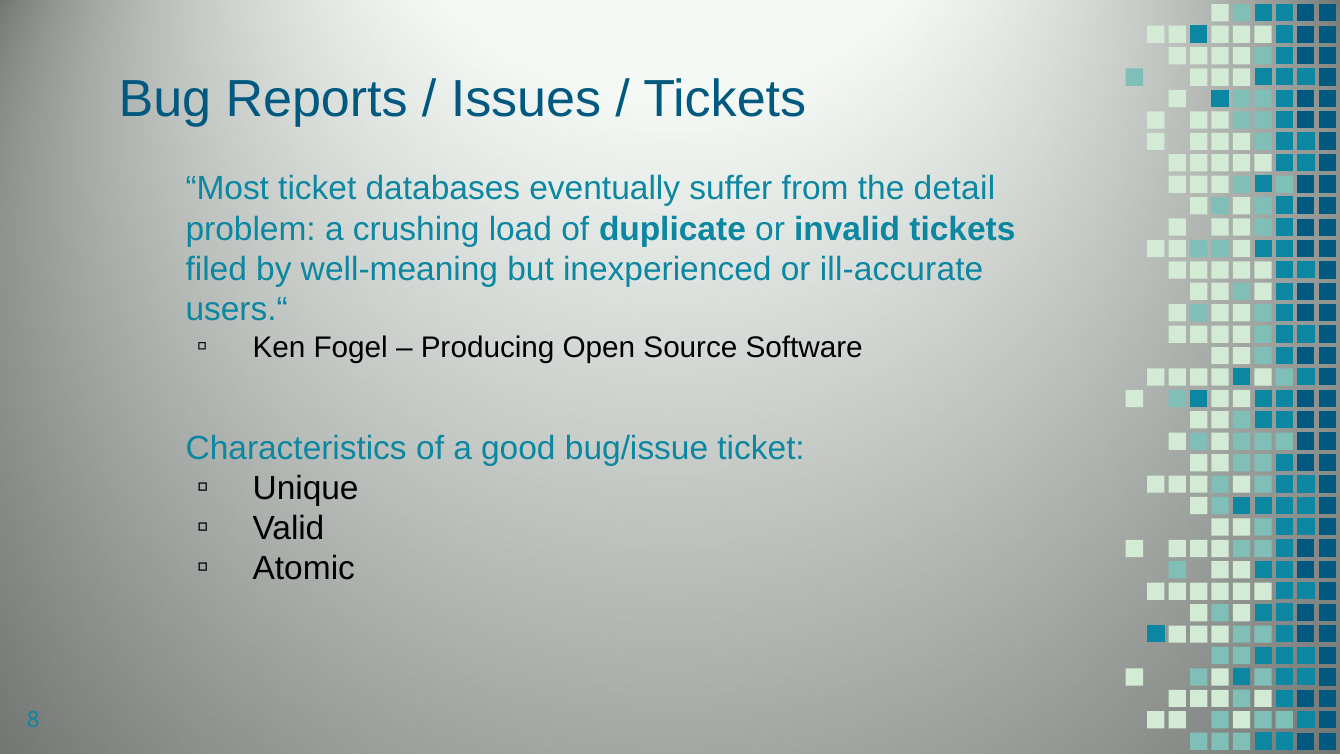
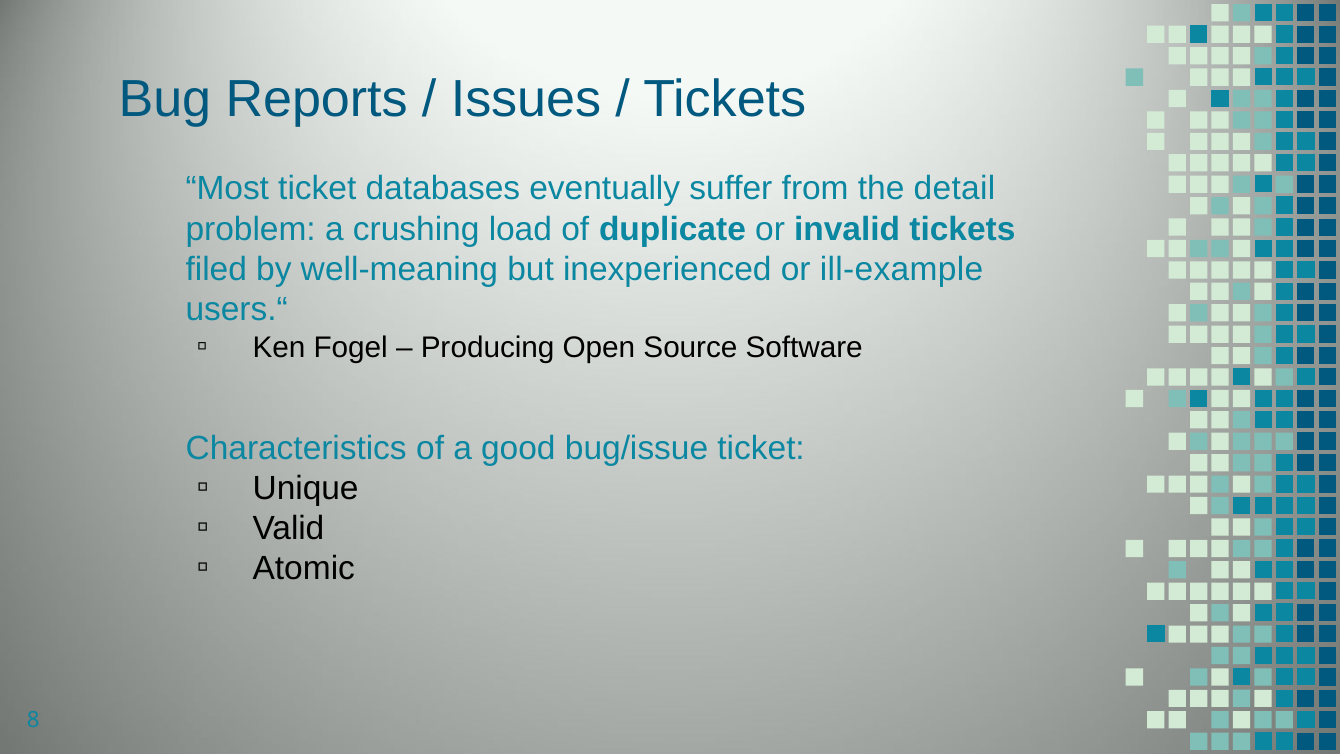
ill-accurate: ill-accurate -> ill-example
